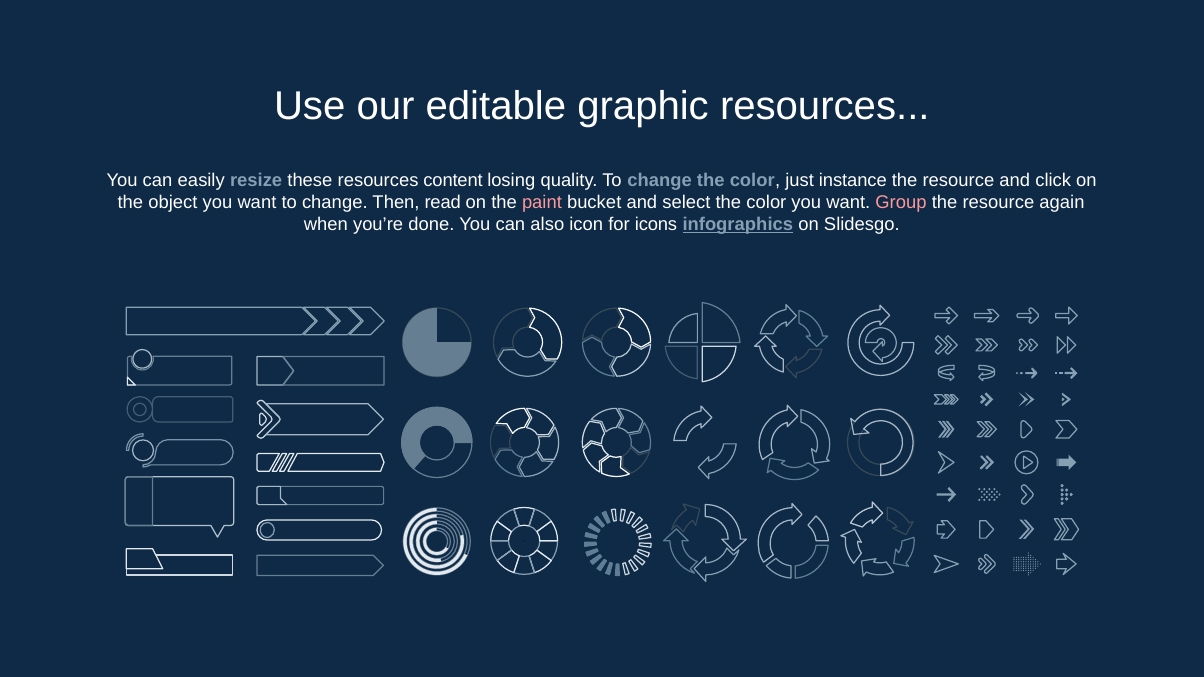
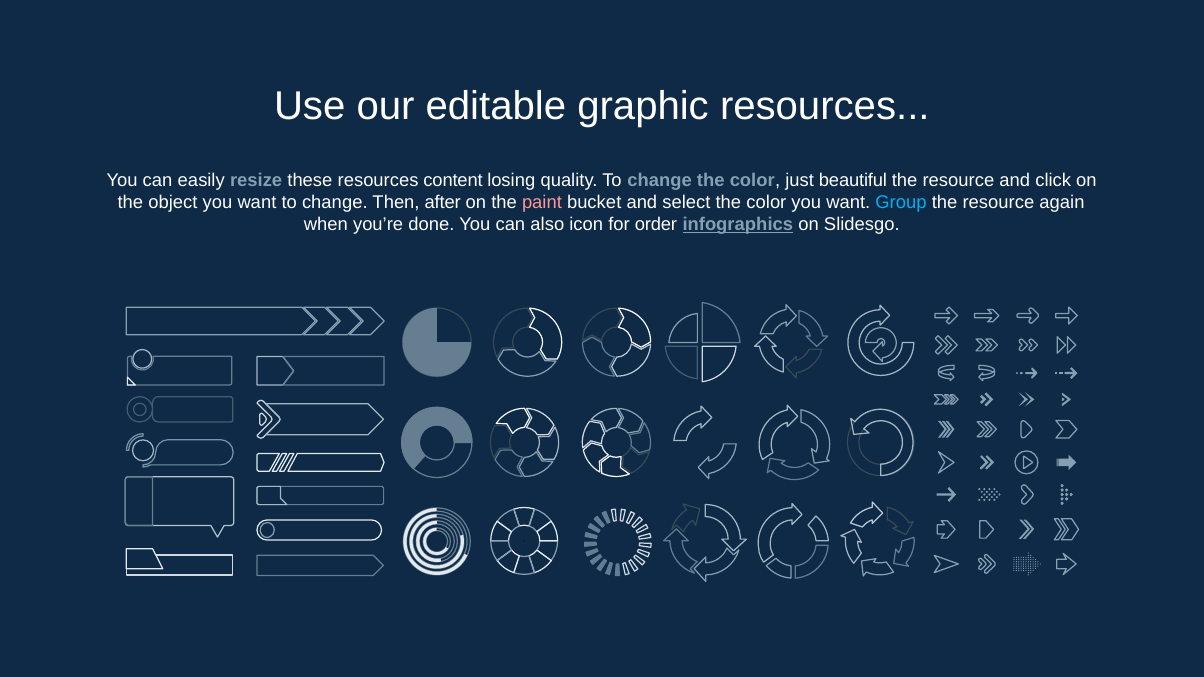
instance: instance -> beautiful
read: read -> after
Group colour: pink -> light blue
icons: icons -> order
